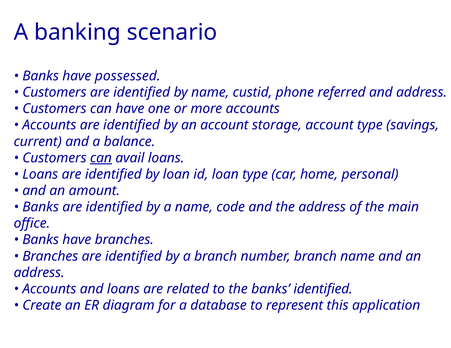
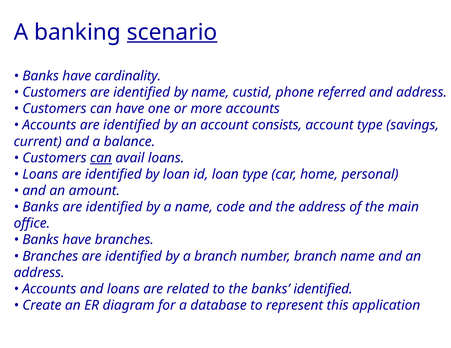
scenario underline: none -> present
possessed: possessed -> cardinality
storage: storage -> consists
